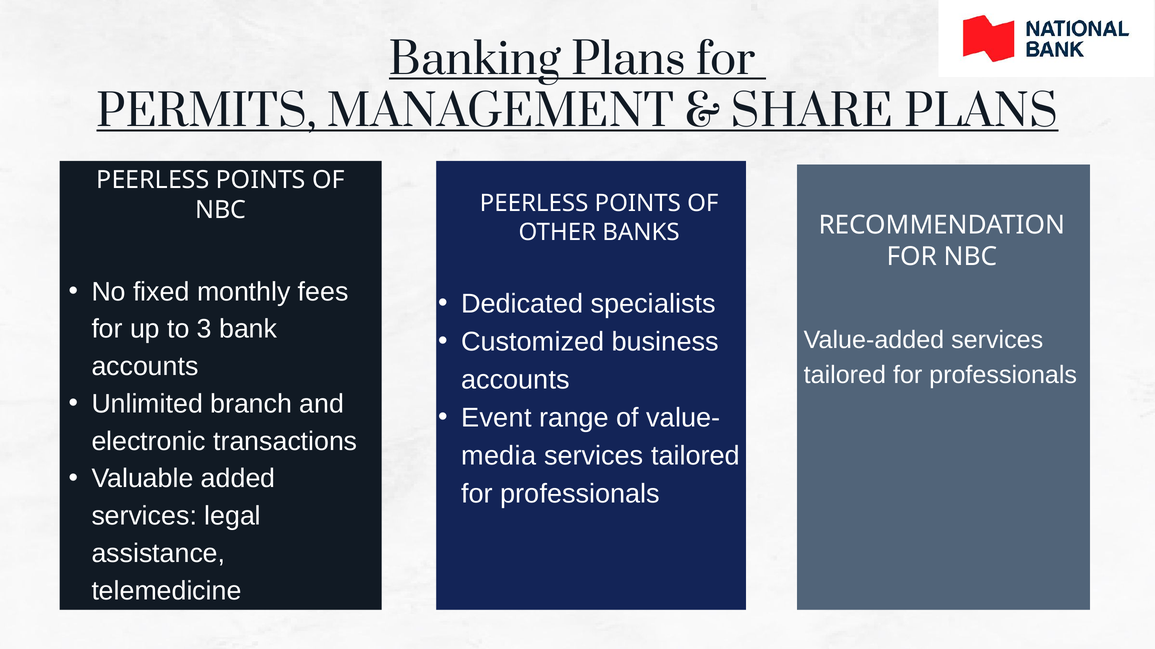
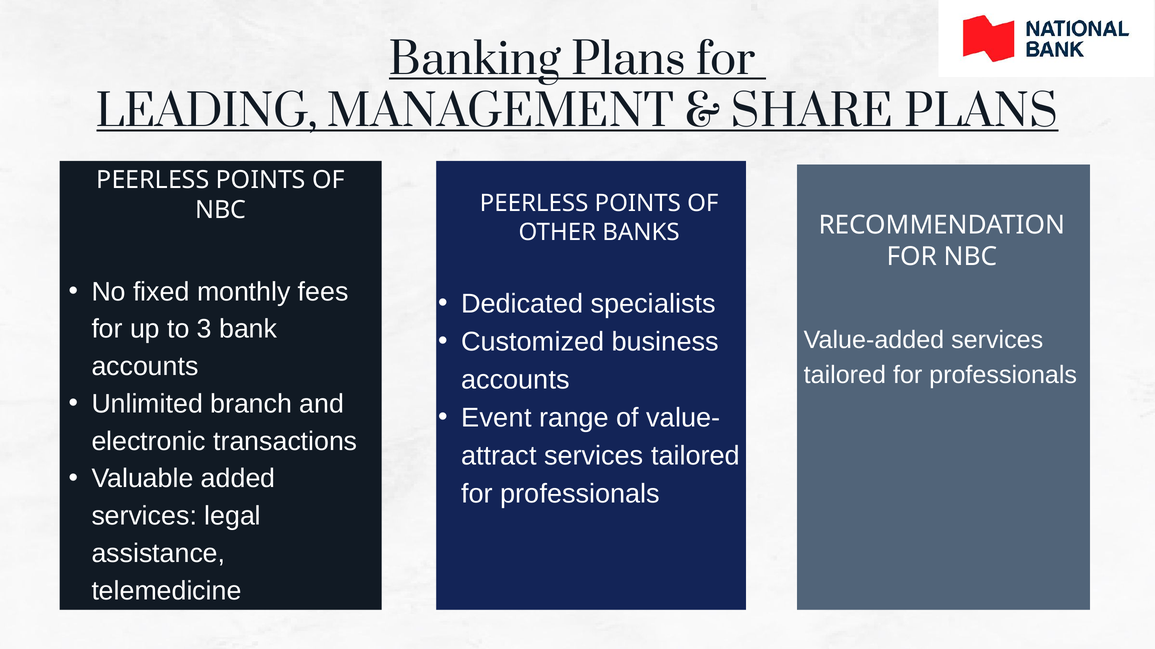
PERMITS: PERMITS -> LEADING
media: media -> attract
